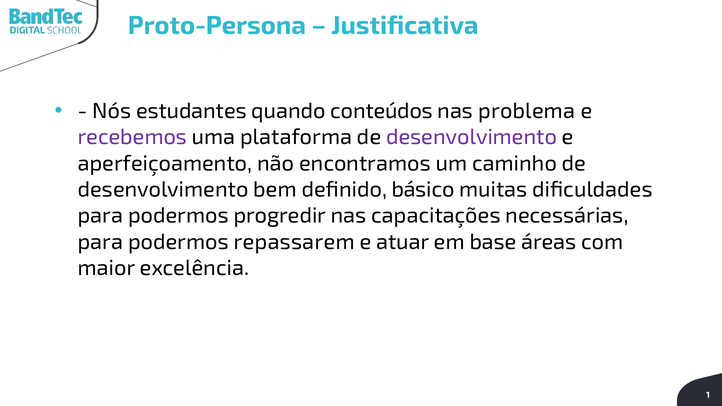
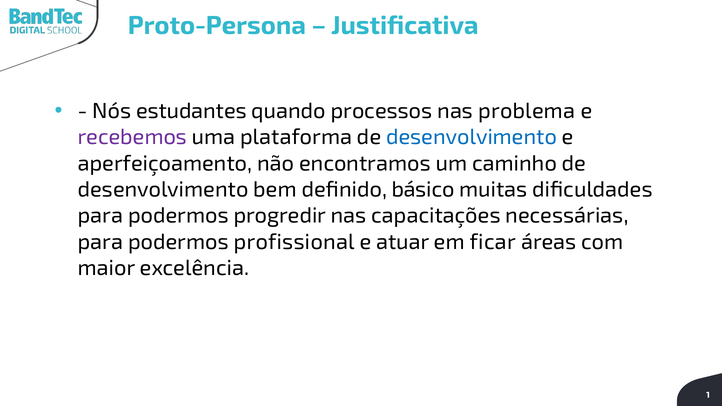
conteúdos: conteúdos -> processos
desenvolvimento at (472, 137) colour: purple -> blue
repassarem: repassarem -> profissional
base: base -> ficar
